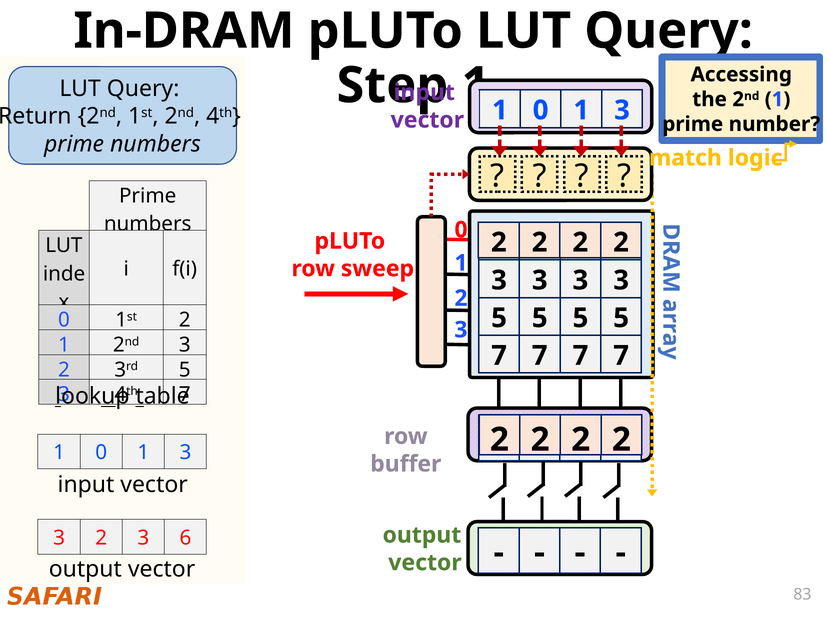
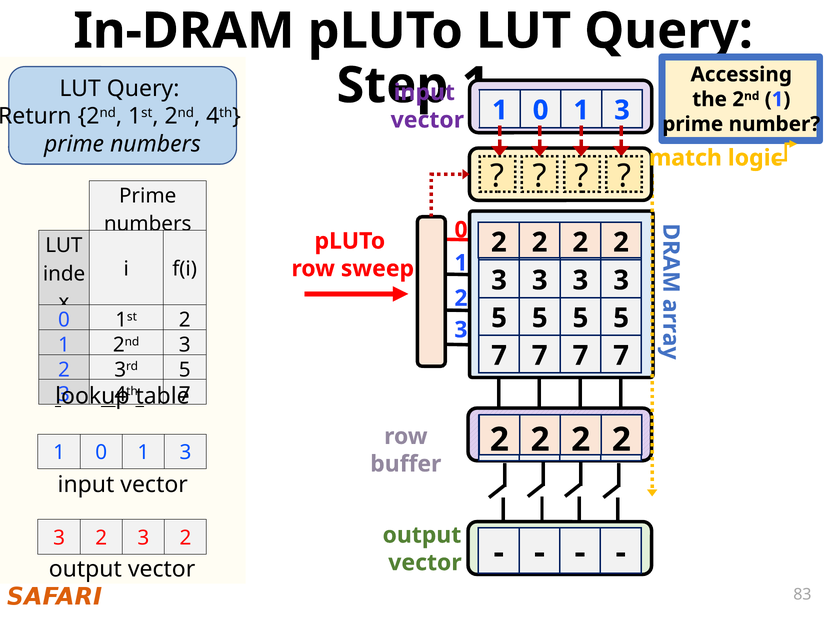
2 3 6: 6 -> 2
